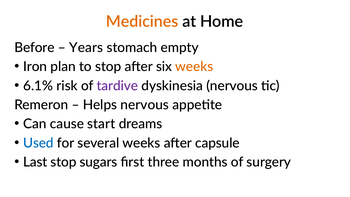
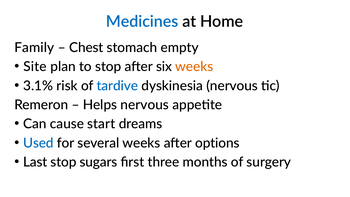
Medicines colour: orange -> blue
Before: Before -> Family
Years: Years -> Chest
Iron: Iron -> Site
6.1%: 6.1% -> 3.1%
tardive colour: purple -> blue
capsule: capsule -> options
